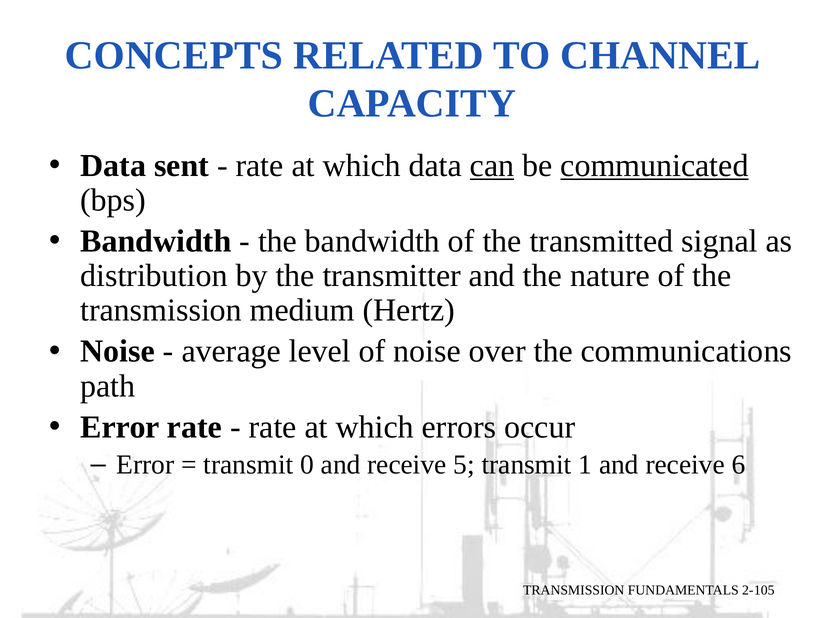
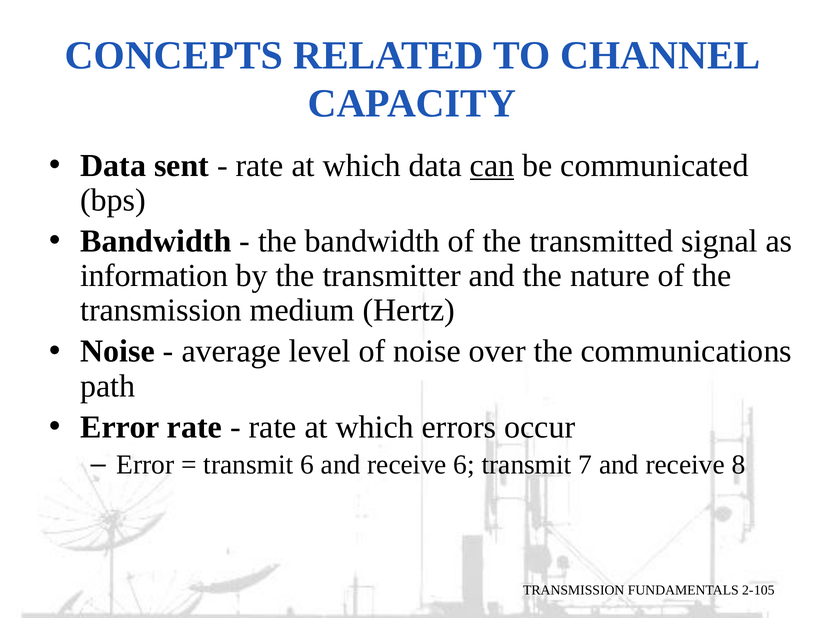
communicated underline: present -> none
distribution: distribution -> information
transmit 0: 0 -> 6
receive 5: 5 -> 6
1: 1 -> 7
6: 6 -> 8
